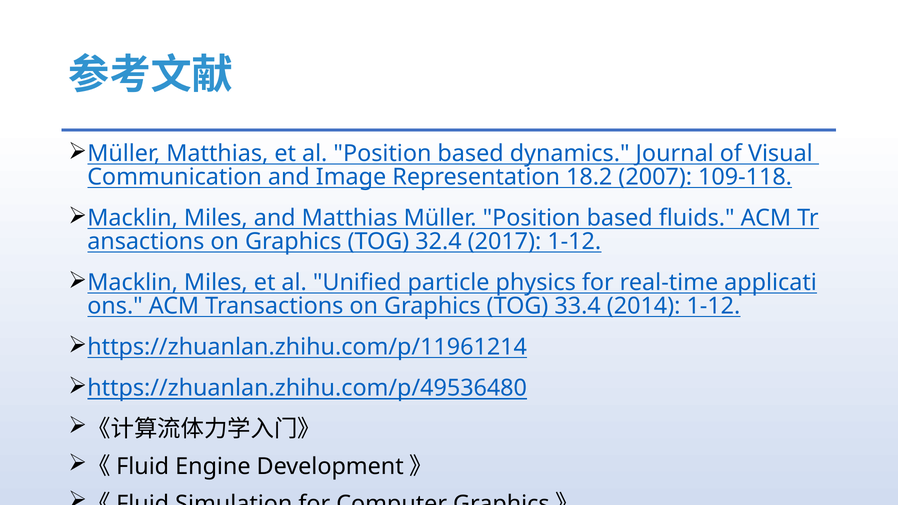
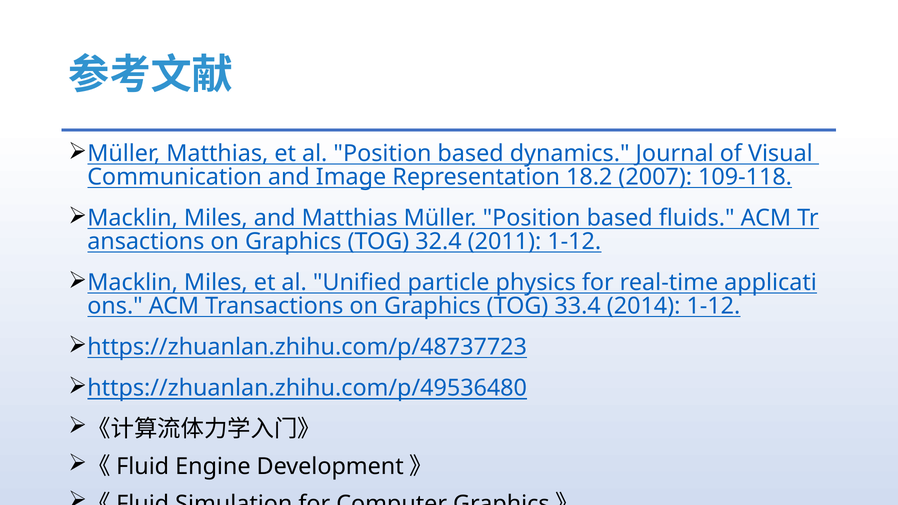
2017: 2017 -> 2011
https://zhuanlan.zhihu.com/p/11961214: https://zhuanlan.zhihu.com/p/11961214 -> https://zhuanlan.zhihu.com/p/48737723
